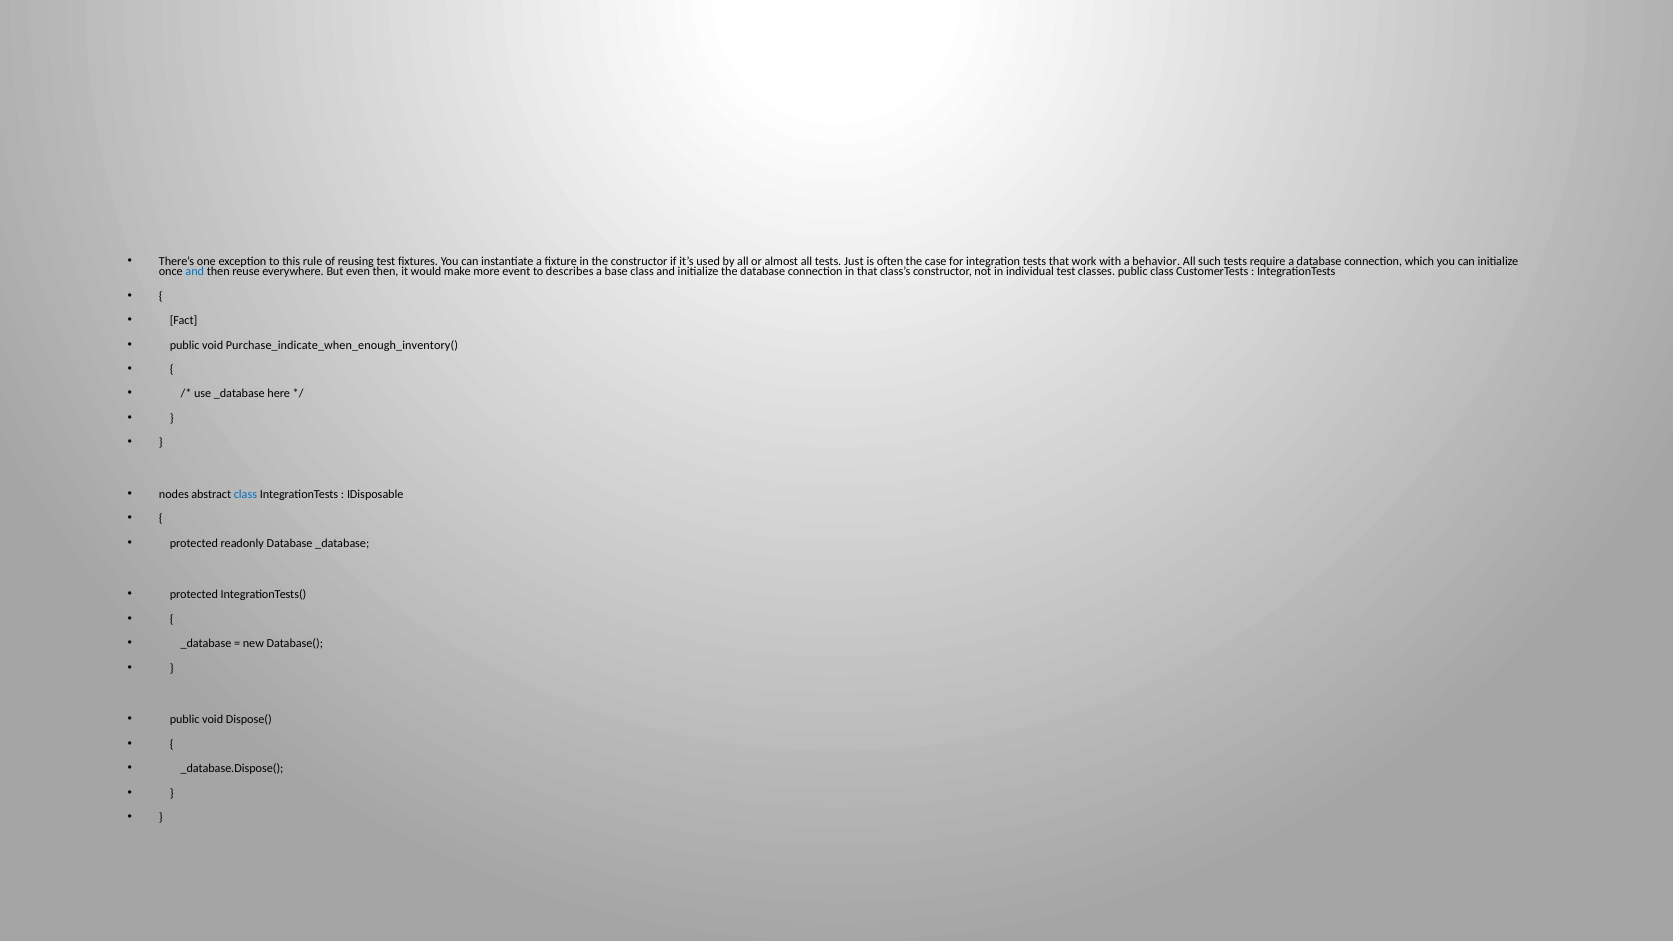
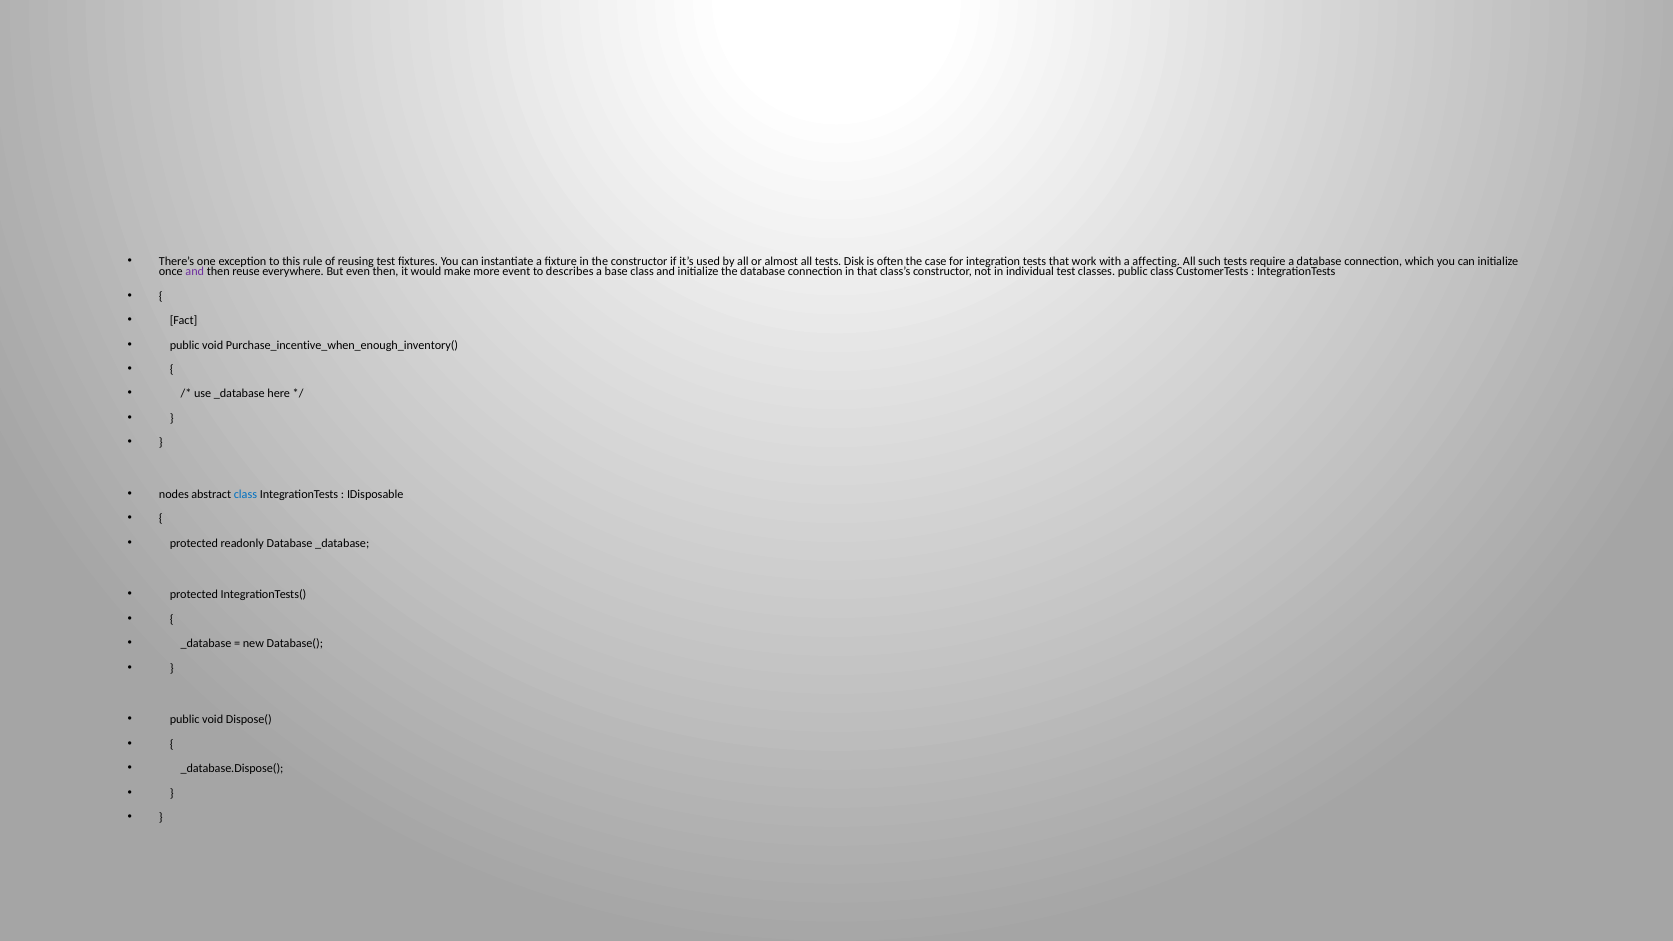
Just: Just -> Disk
behavior: behavior -> affecting
and at (195, 272) colour: blue -> purple
Purchase_indicate_when_enough_inventory(: Purchase_indicate_when_enough_inventory( -> Purchase_incentive_when_enough_inventory(
